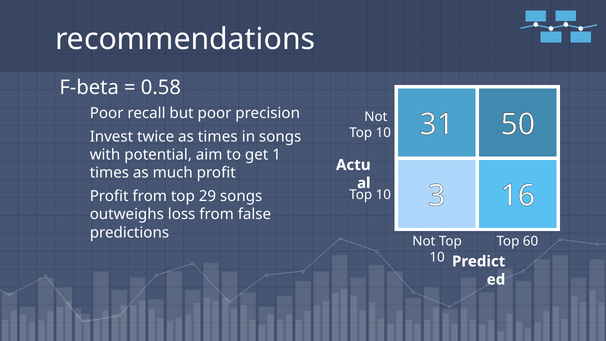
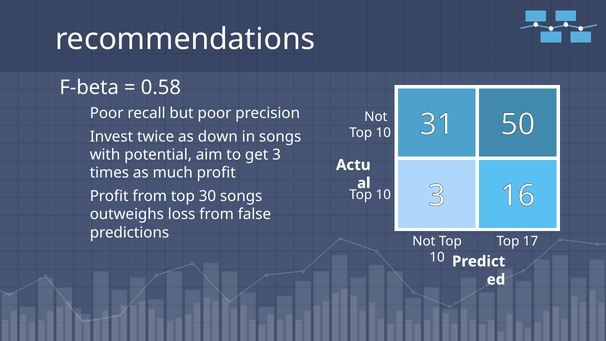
as times: times -> down
get 1: 1 -> 3
29: 29 -> 30
60: 60 -> 17
